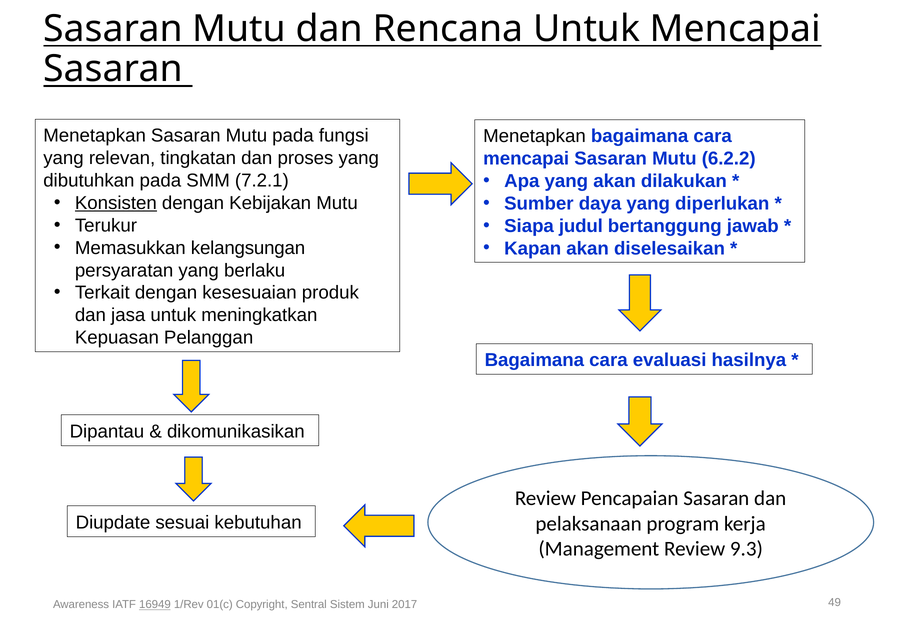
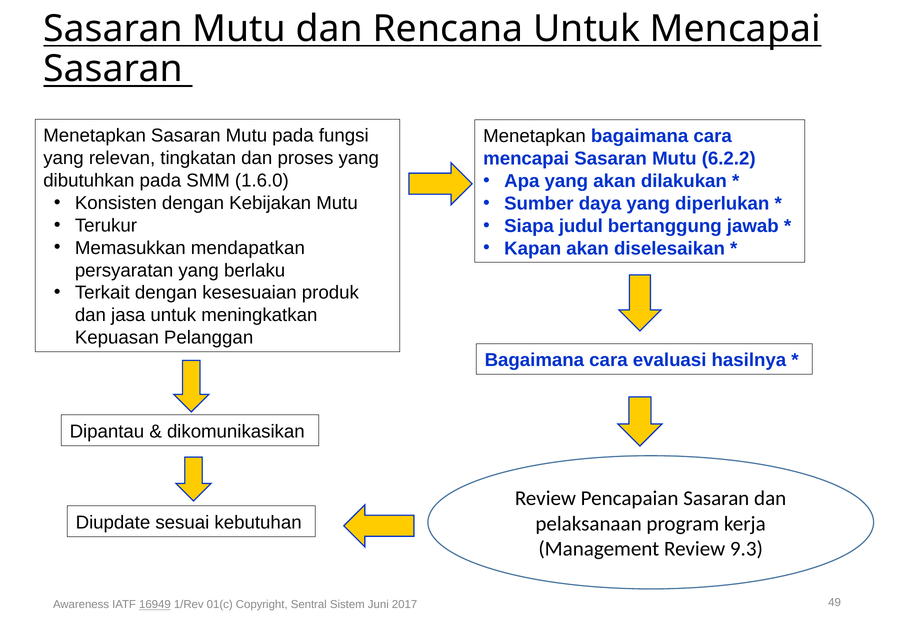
7.2.1: 7.2.1 -> 1.6.0
Konsisten underline: present -> none
kelangsungan: kelangsungan -> mendapatkan
